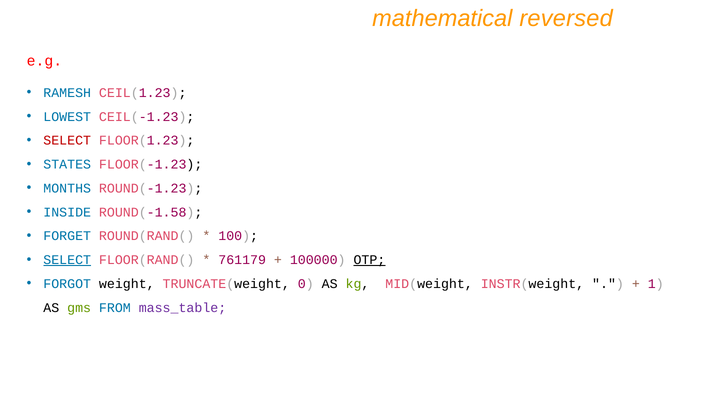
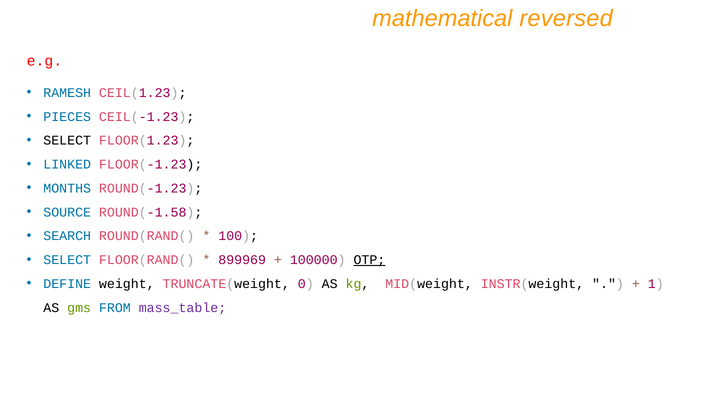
LOWEST: LOWEST -> PIECES
SELECT at (67, 140) colour: red -> black
STATES: STATES -> LINKED
INSIDE: INSIDE -> SOURCE
FORGET: FORGET -> SEARCH
SELECT at (67, 260) underline: present -> none
761179: 761179 -> 899969
FORGOT: FORGOT -> DEFINE
